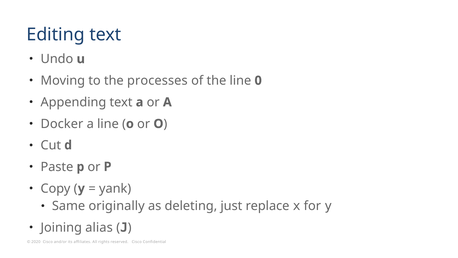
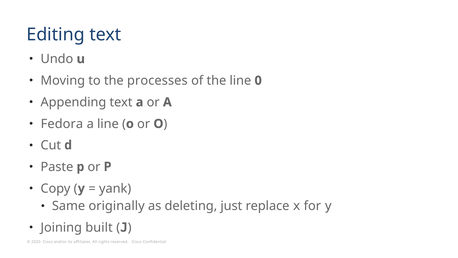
Docker: Docker -> Fedora
alias: alias -> built
